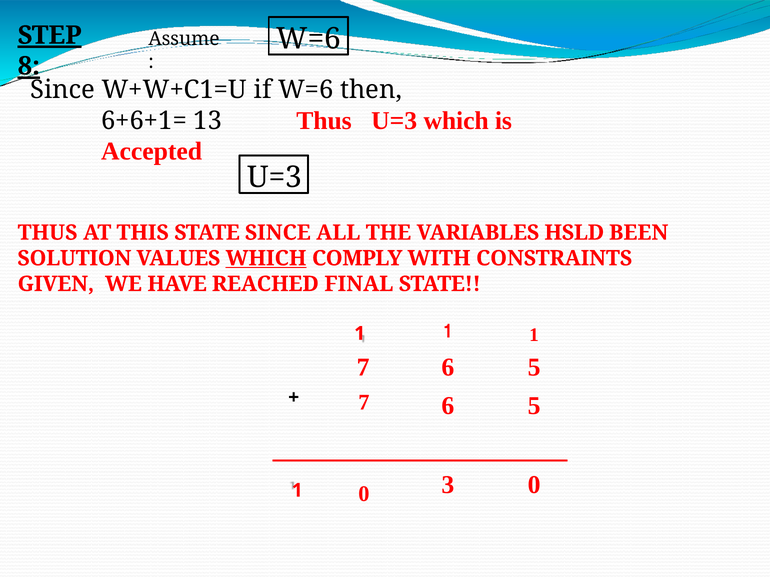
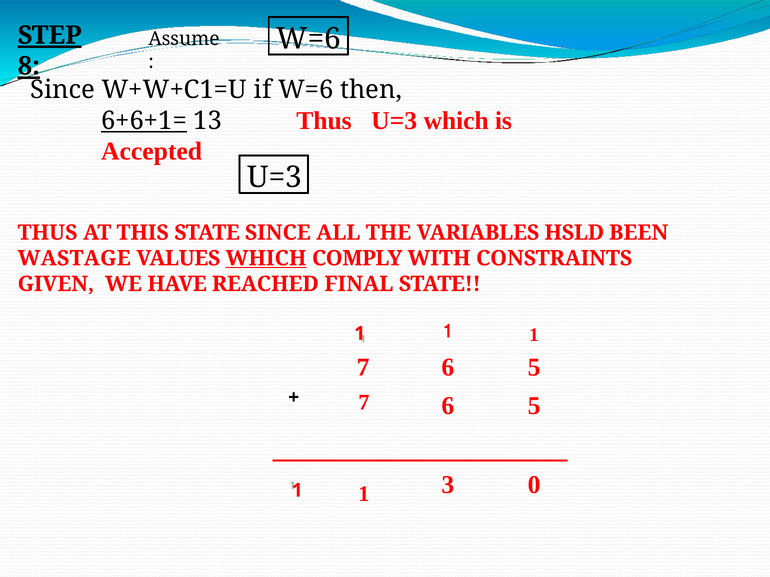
6+6+1= underline: none -> present
SOLUTION: SOLUTION -> WASTAGE
0 at (364, 494): 0 -> 1
